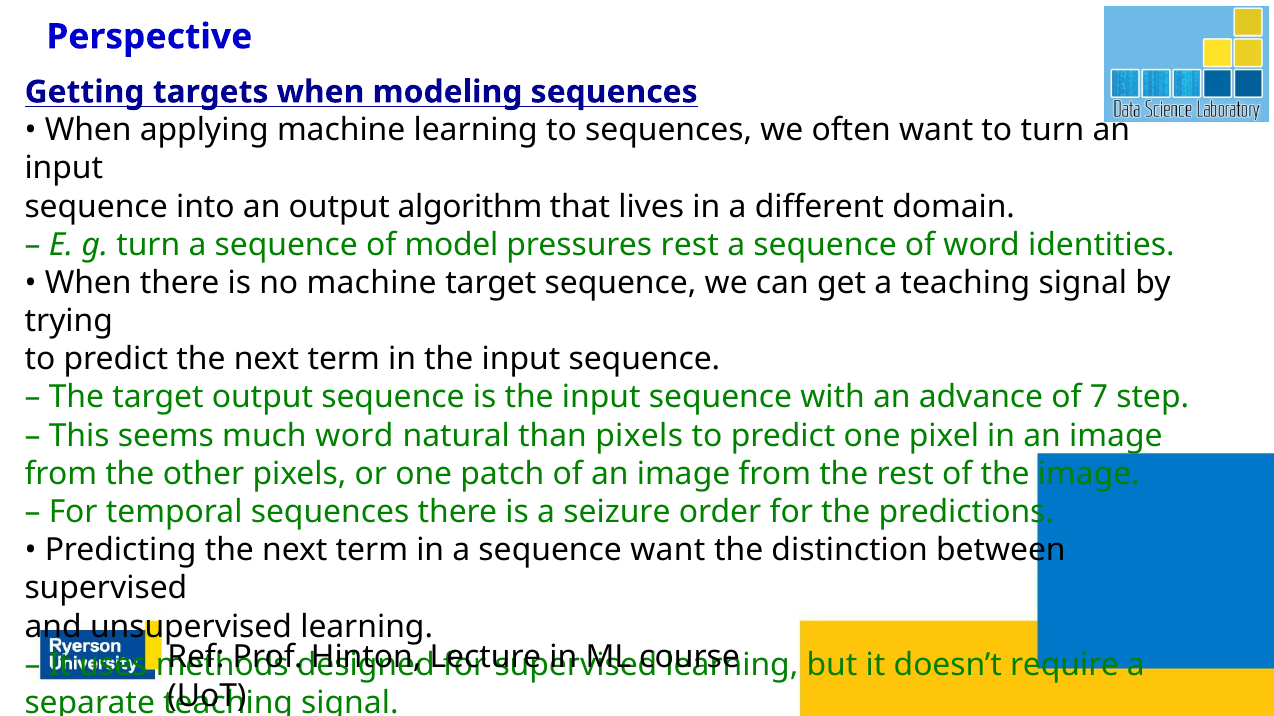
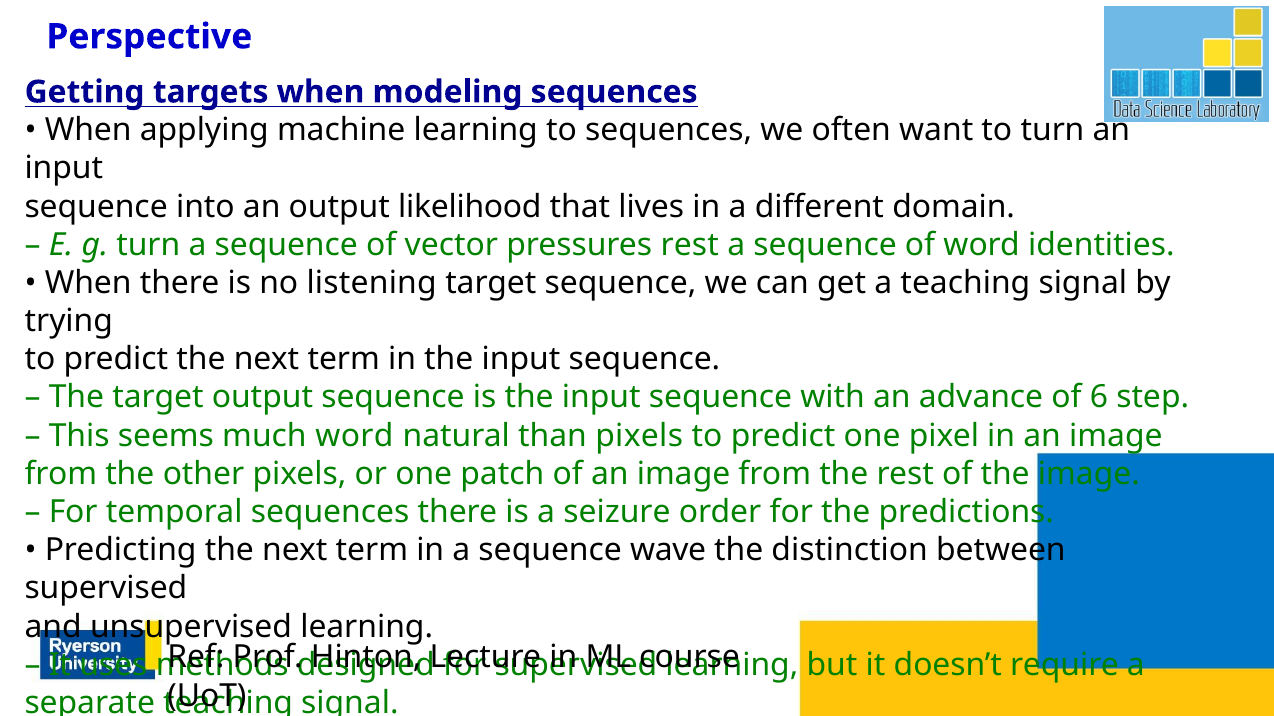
algorithm: algorithm -> likelihood
model: model -> vector
no machine: machine -> listening
7: 7 -> 6
sequence want: want -> wave
